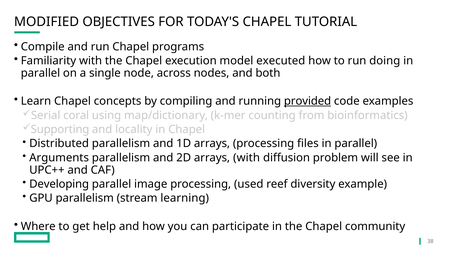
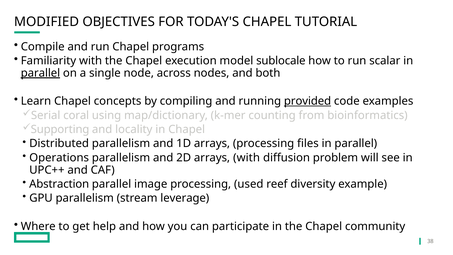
executed: executed -> sublocale
doing: doing -> scalar
parallel at (40, 73) underline: none -> present
Arguments: Arguments -> Operations
Developing: Developing -> Abstraction
learning: learning -> leverage
